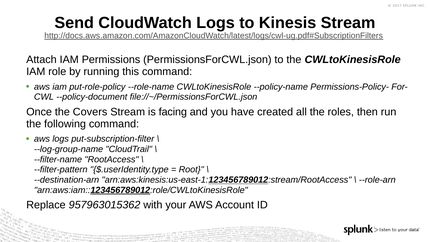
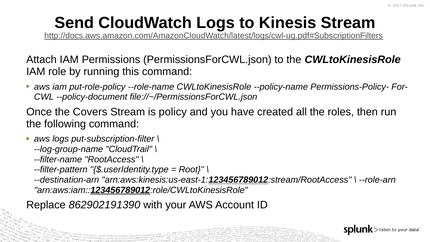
facing: facing -> policy
957963015362: 957963015362 -> 862902191390
